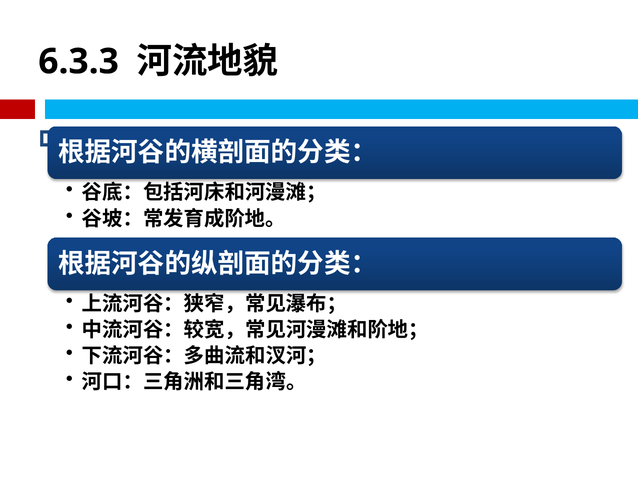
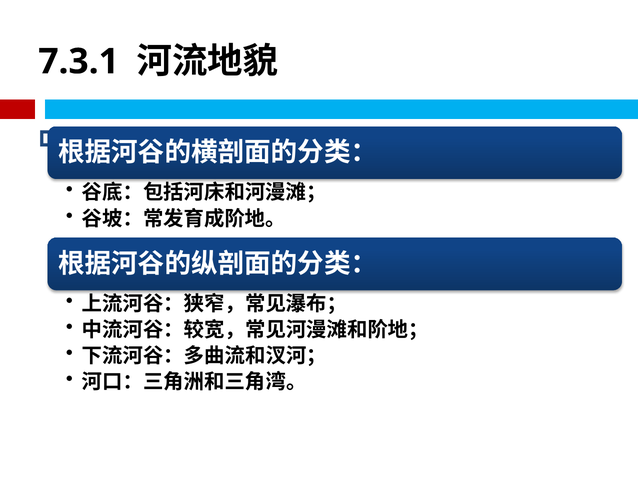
6.3.3: 6.3.3 -> 7.3.1
